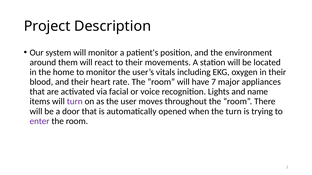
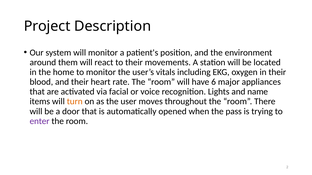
7: 7 -> 6
turn at (75, 102) colour: purple -> orange
the turn: turn -> pass
